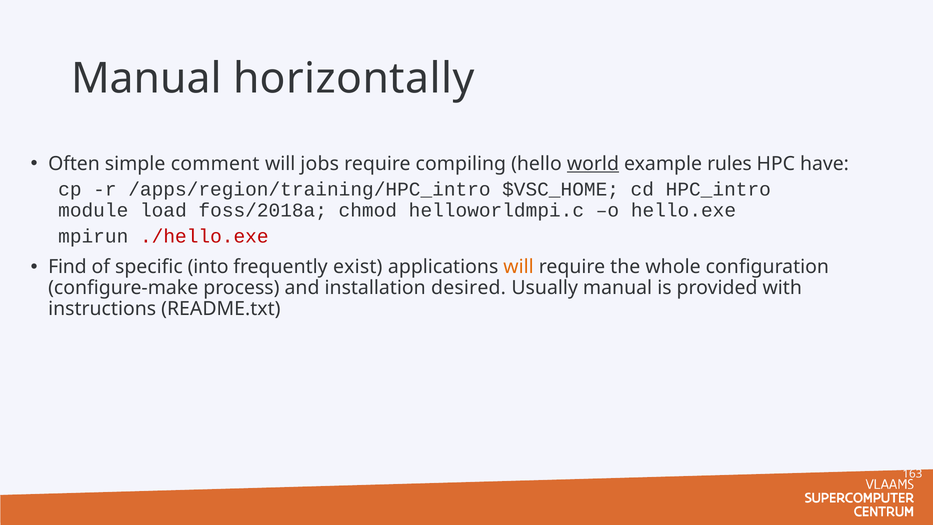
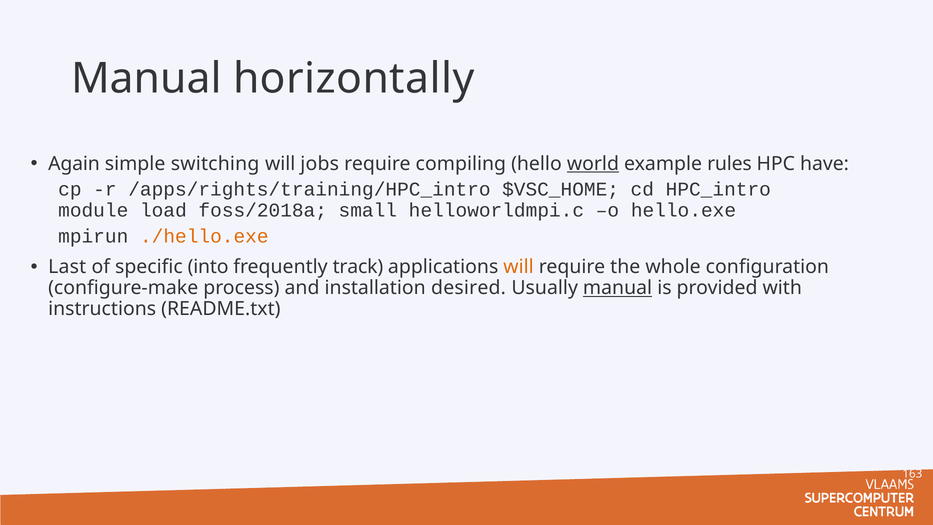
Often: Often -> Again
comment: comment -> switching
/apps/region/training/HPC_intro: /apps/region/training/HPC_intro -> /apps/rights/training/HPC_intro
chmod: chmod -> small
./hello.exe colour: red -> orange
Find: Find -> Last
exist: exist -> track
manual at (618, 288) underline: none -> present
